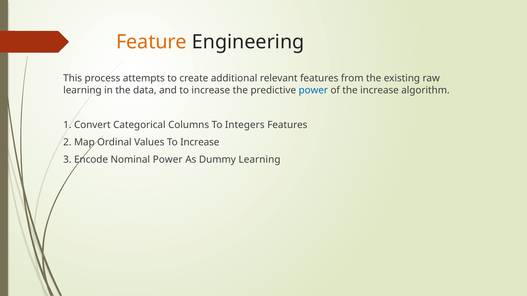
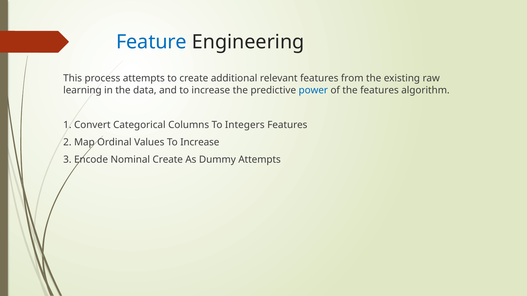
Feature colour: orange -> blue
the increase: increase -> features
Nominal Power: Power -> Create
Dummy Learning: Learning -> Attempts
